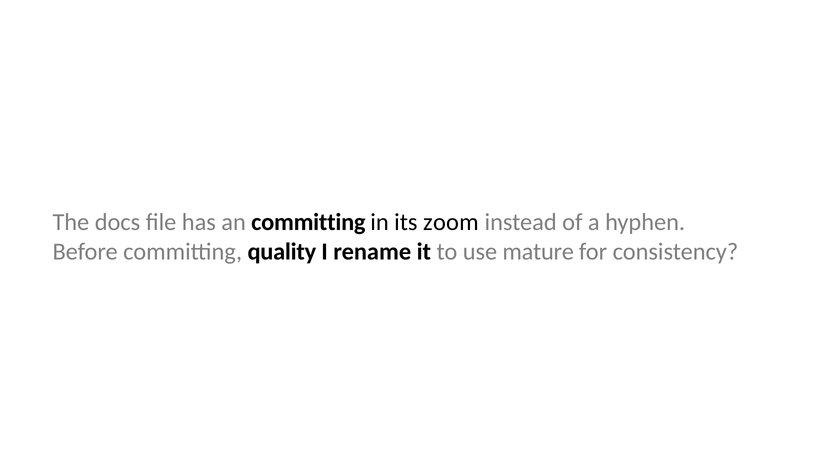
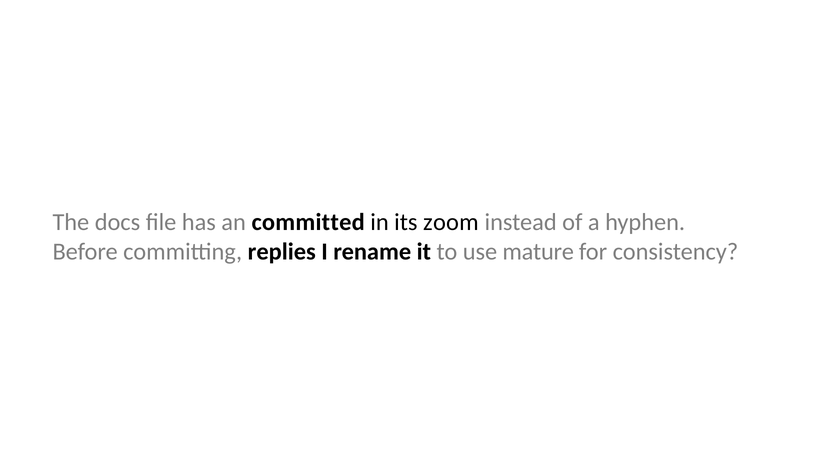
an committing: committing -> committed
quality: quality -> replies
